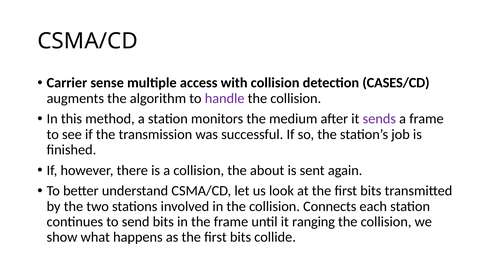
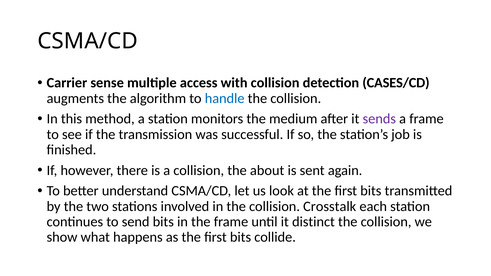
handle colour: purple -> blue
Connects: Connects -> Crosstalk
ranging: ranging -> distinct
